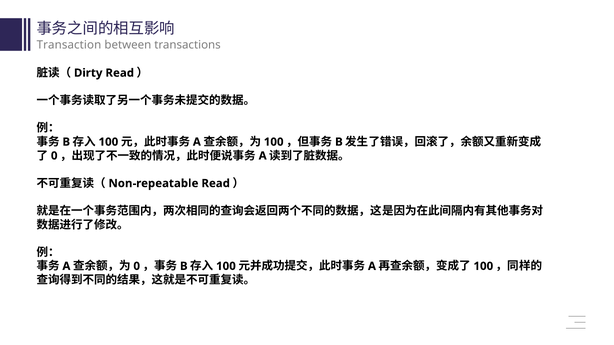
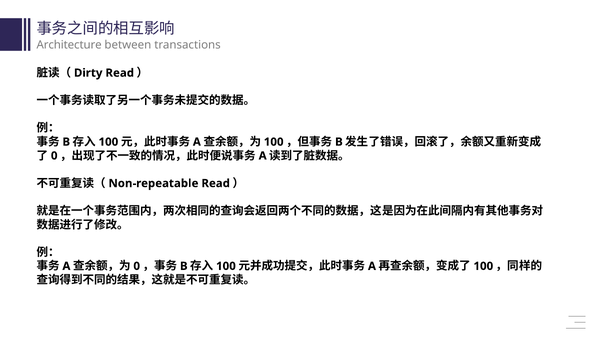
Transaction: Transaction -> Architecture
